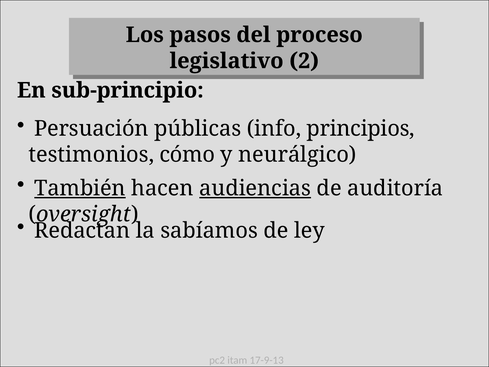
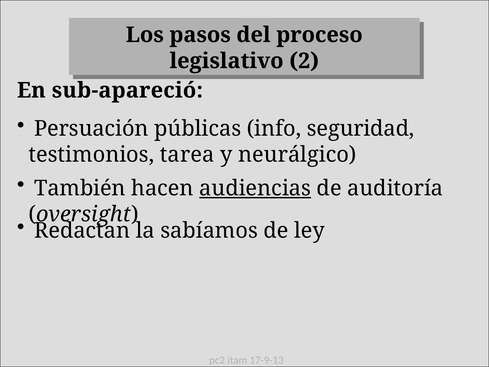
sub-principio: sub-principio -> sub-apareció
principios: principios -> seguridad
cómo: cómo -> tarea
También underline: present -> none
